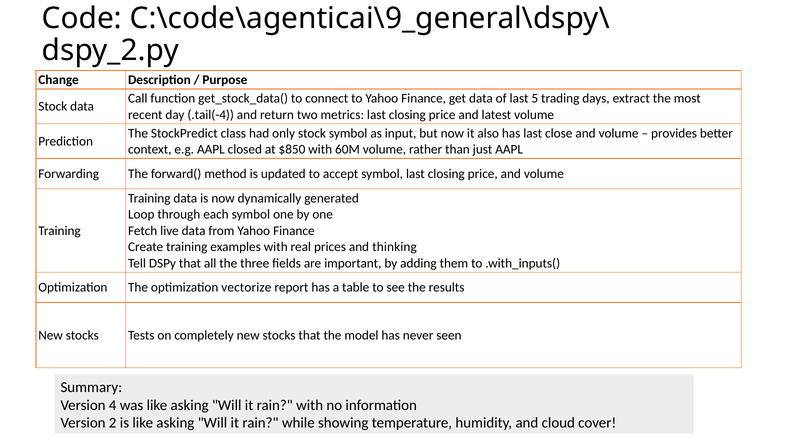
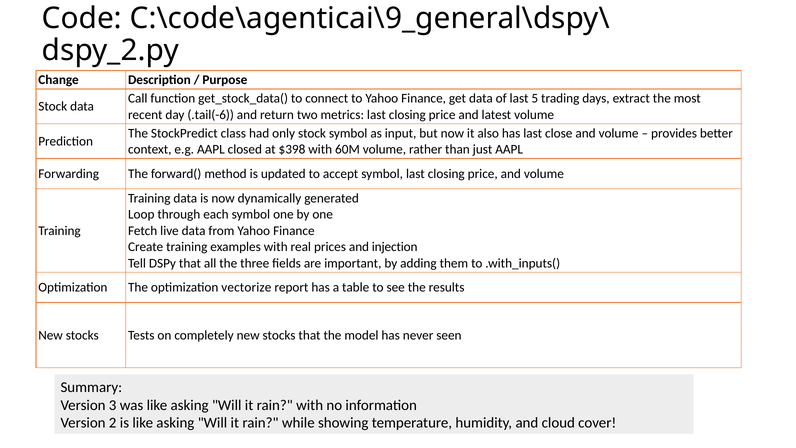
.tail(-4: .tail(-4 -> .tail(-6
$850: $850 -> $398
thinking: thinking -> injection
4: 4 -> 3
